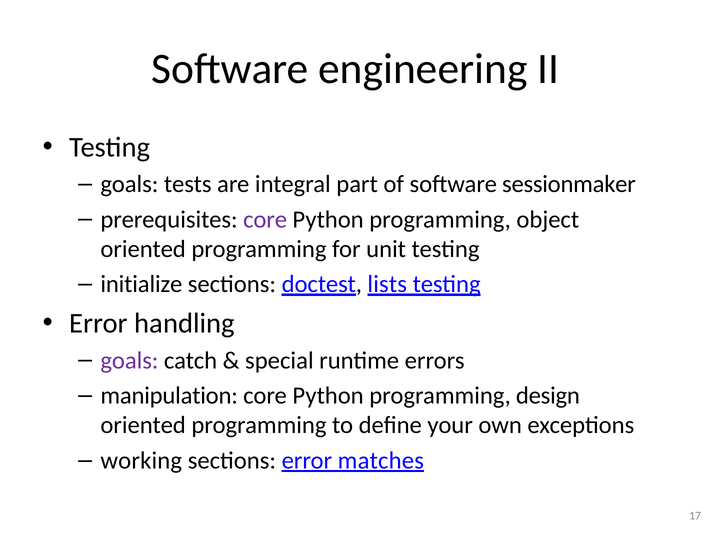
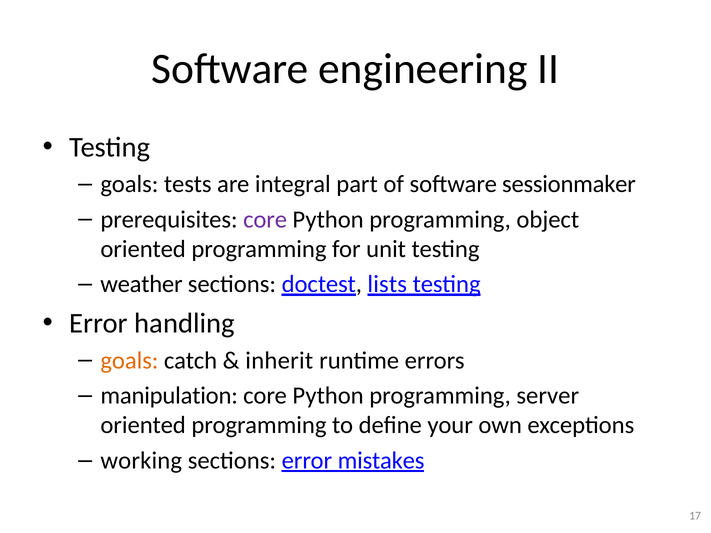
initialize: initialize -> weather
goals at (129, 361) colour: purple -> orange
special: special -> inherit
design: design -> server
matches: matches -> mistakes
